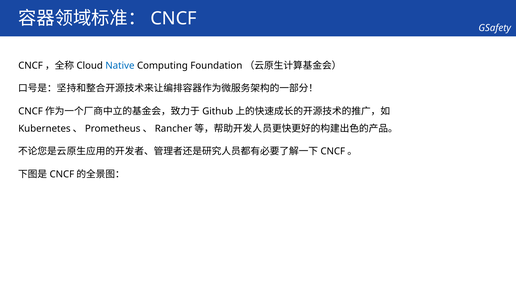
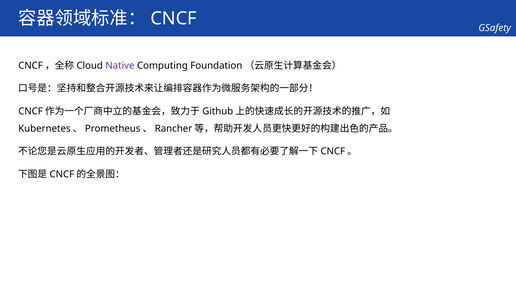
Native colour: blue -> purple
